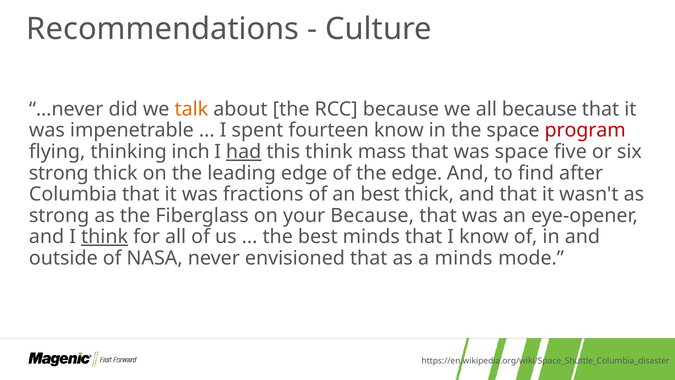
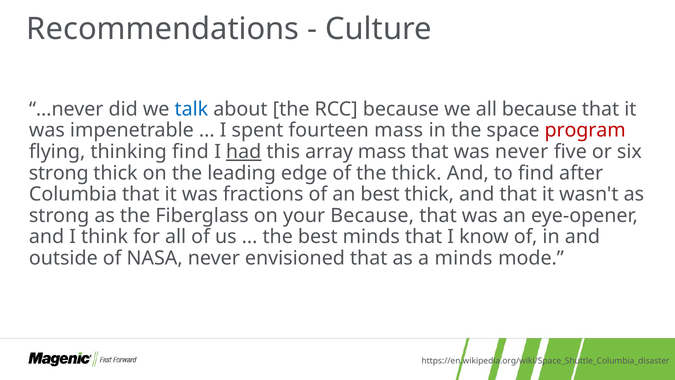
talk colour: orange -> blue
fourteen know: know -> mass
thinking inch: inch -> find
this think: think -> array
was space: space -> never
the edge: edge -> thick
think at (105, 237) underline: present -> none
